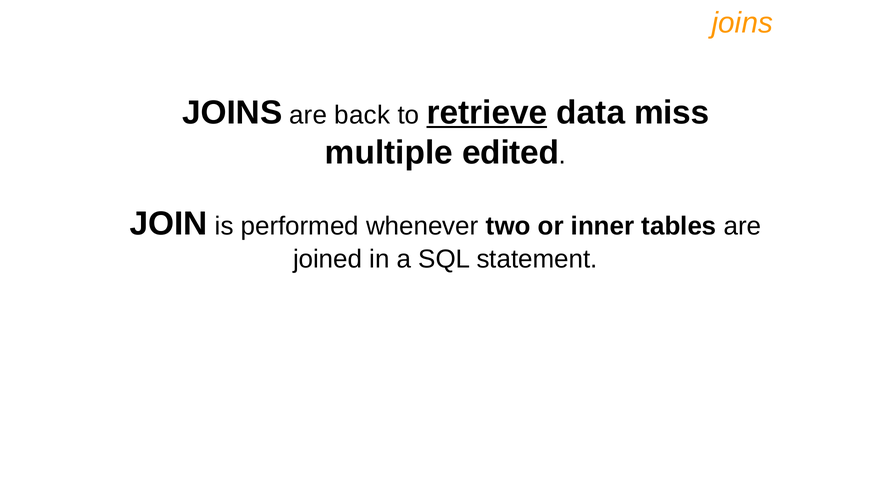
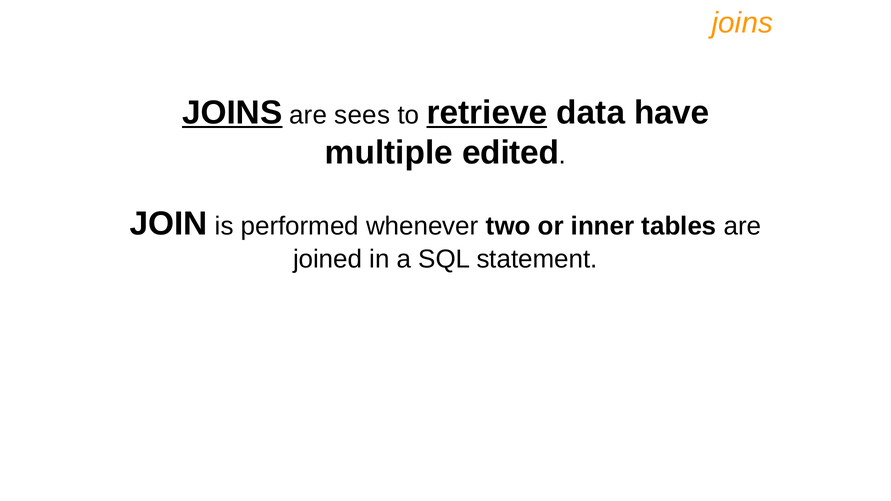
JOINS at (232, 113) underline: none -> present
back: back -> sees
miss: miss -> have
